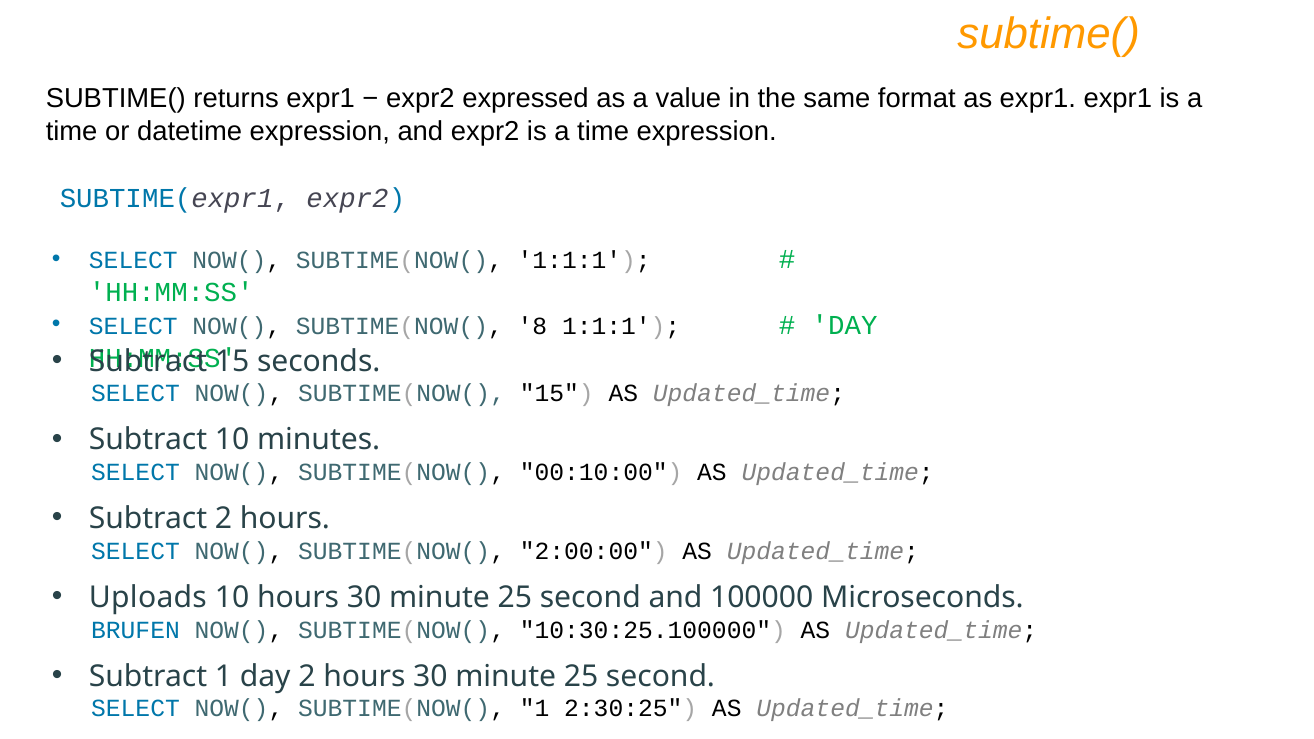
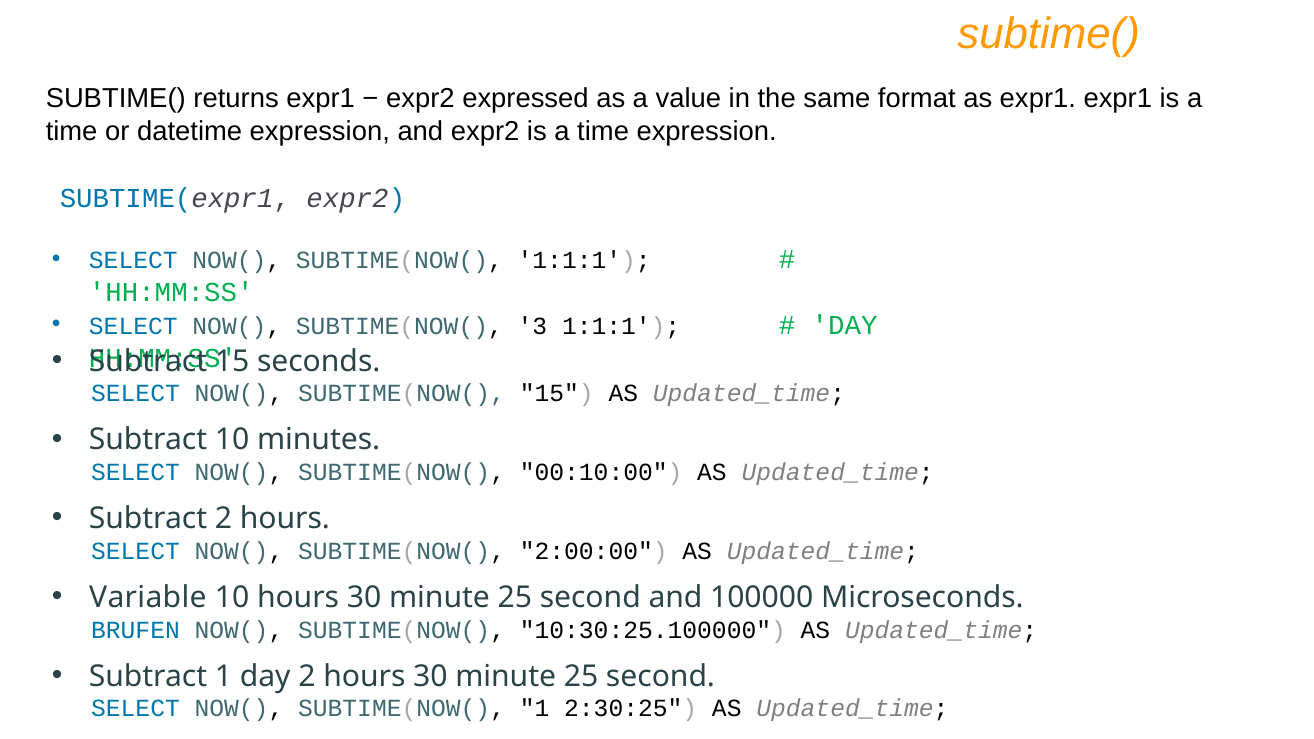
8: 8 -> 3
Uploads: Uploads -> Variable
